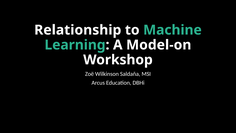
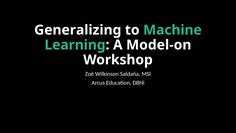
Relationship: Relationship -> Generalizing
